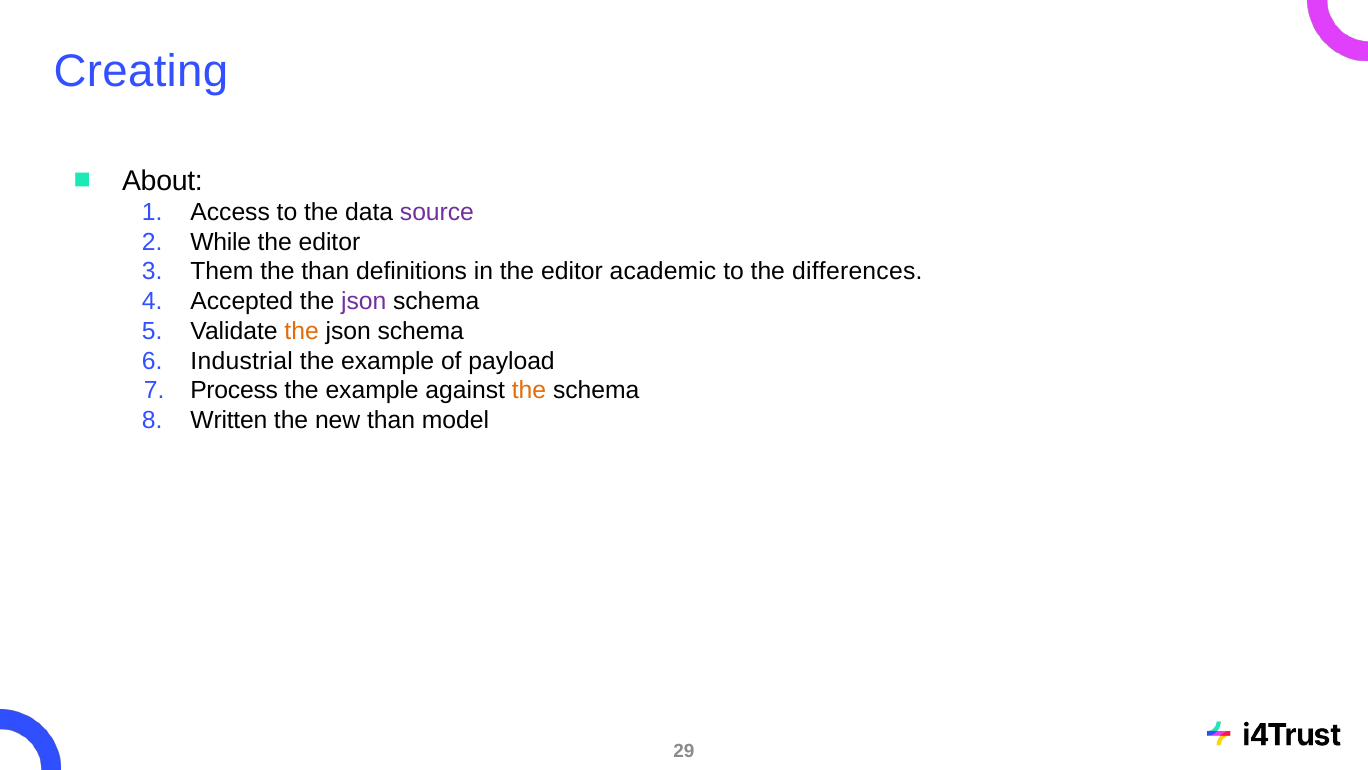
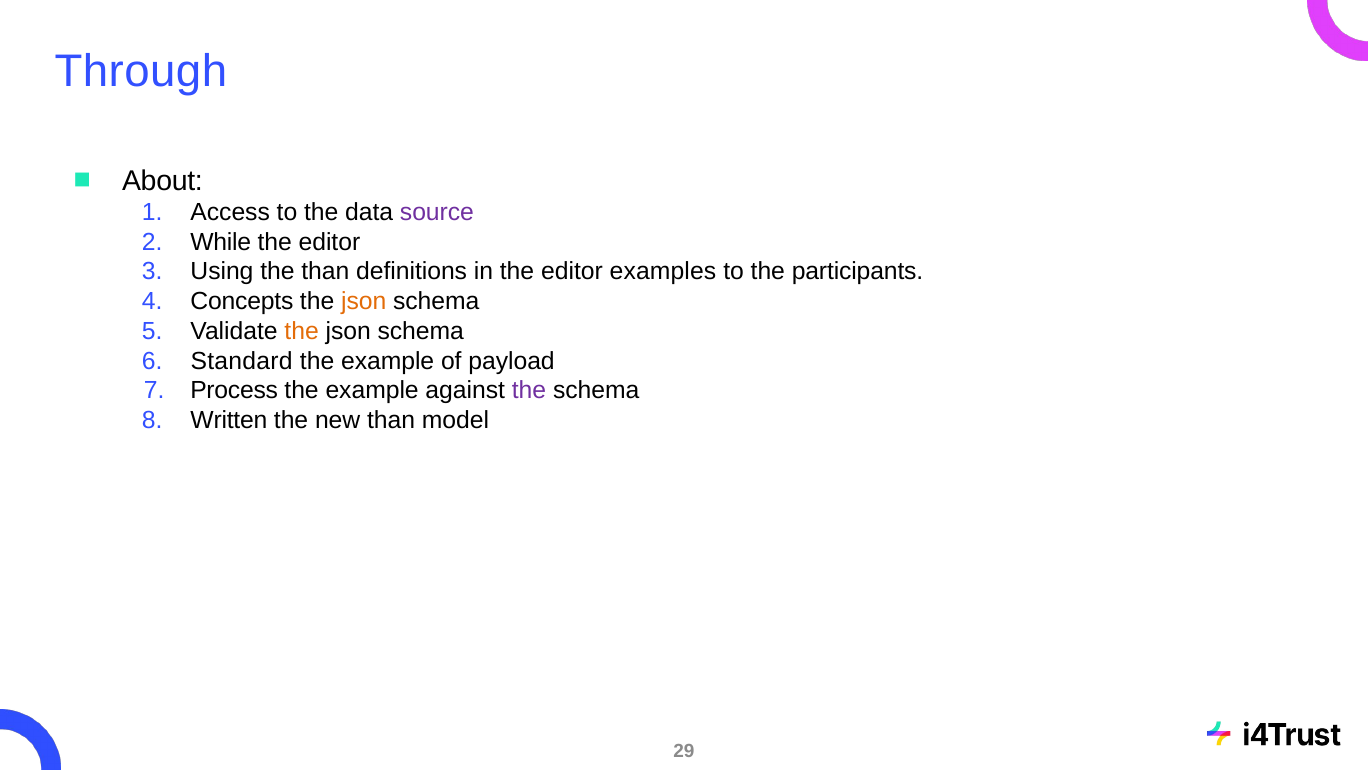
Creating: Creating -> Through
Them: Them -> Using
academic: academic -> examples
differences: differences -> participants
Accepted: Accepted -> Concepts
json at (364, 301) colour: purple -> orange
Industrial: Industrial -> Standard
the at (529, 390) colour: orange -> purple
